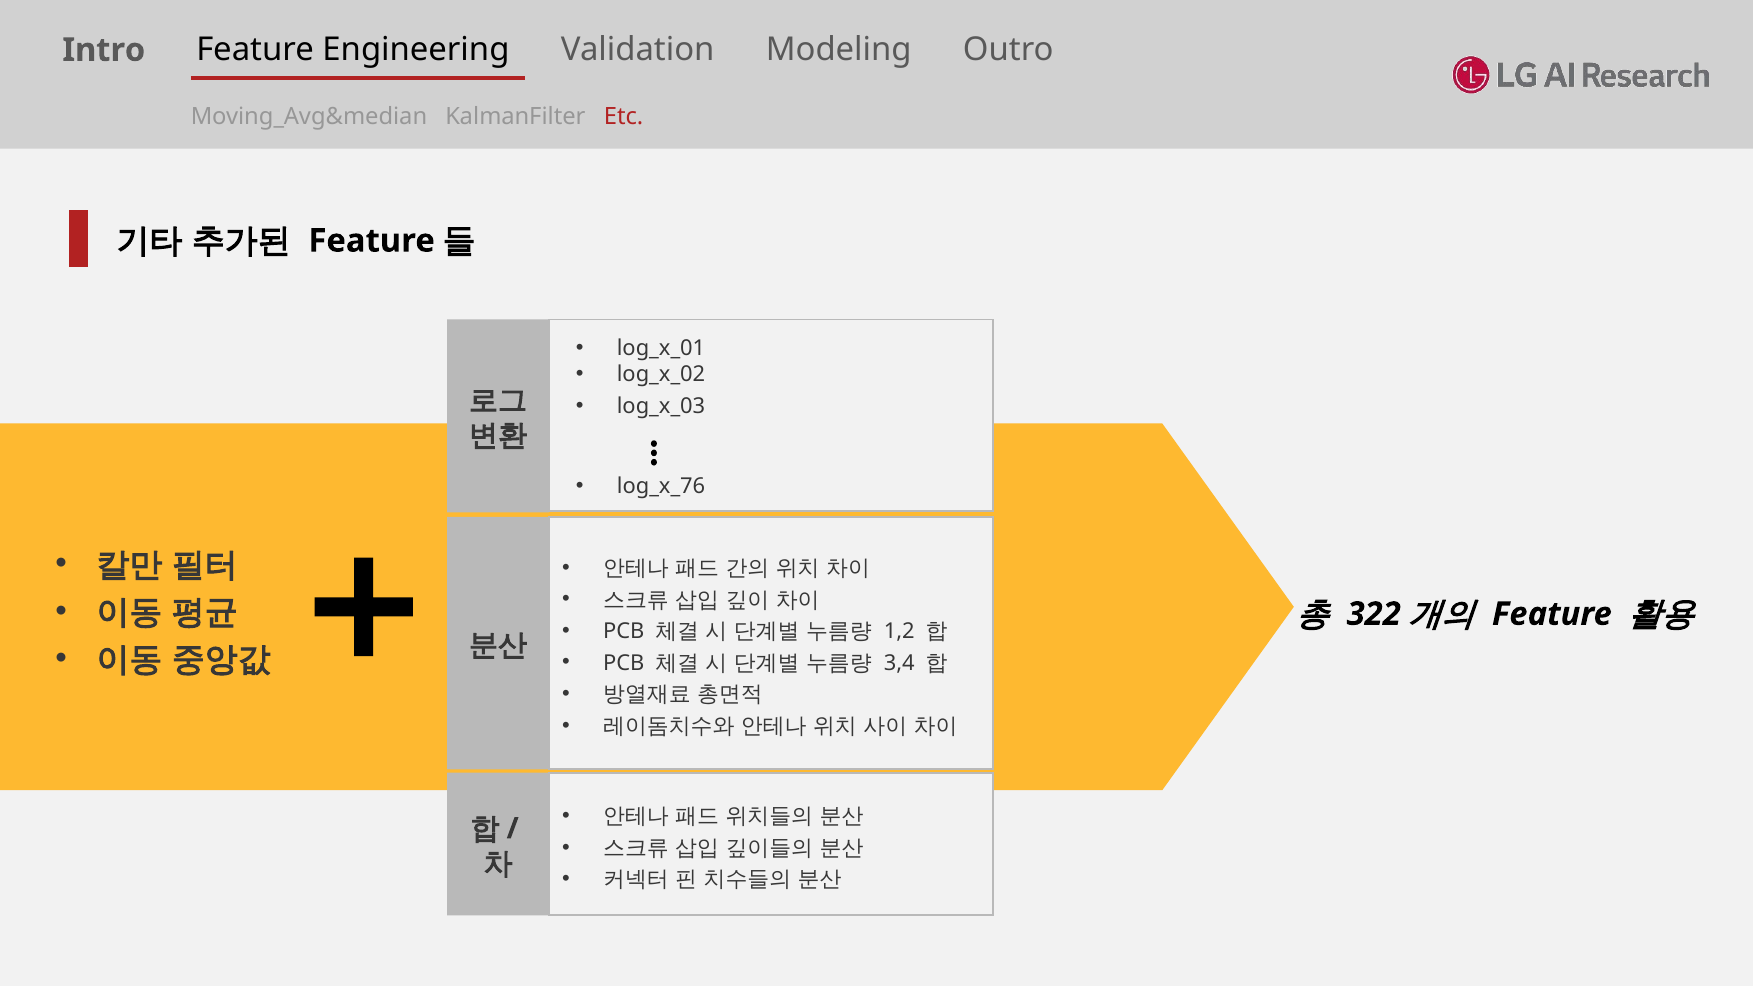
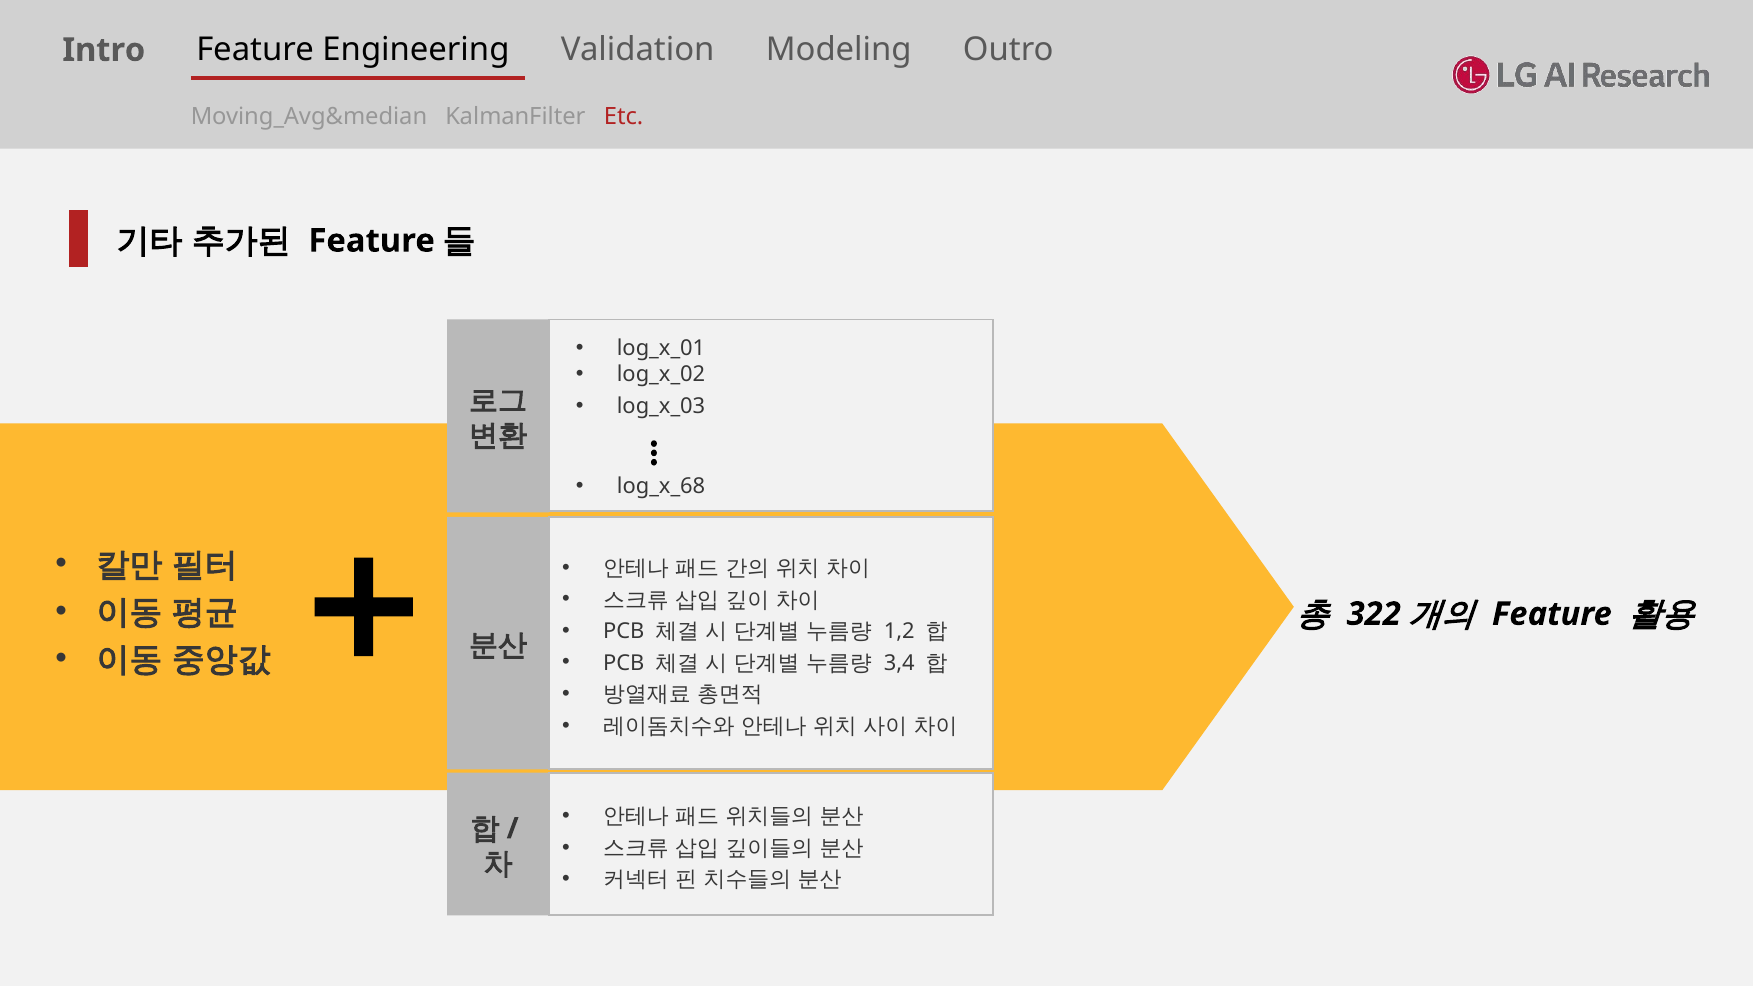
log_x_76: log_x_76 -> log_x_68
